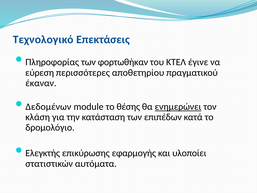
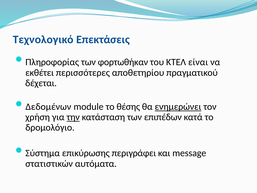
έγινε: έγινε -> είναι
εύρεση: εύρεση -> εκθέτει
έκαναν: έκαναν -> δέχεται
κλάση: κλάση -> χρήση
την underline: none -> present
Ελεγκτής: Ελεγκτής -> Σύστημα
εφαρμογής: εφαρμογής -> περιγράφει
υλοποίει: υλοποίει -> message
